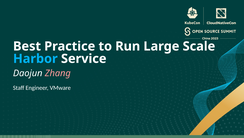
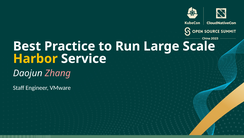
Harbor colour: light blue -> yellow
